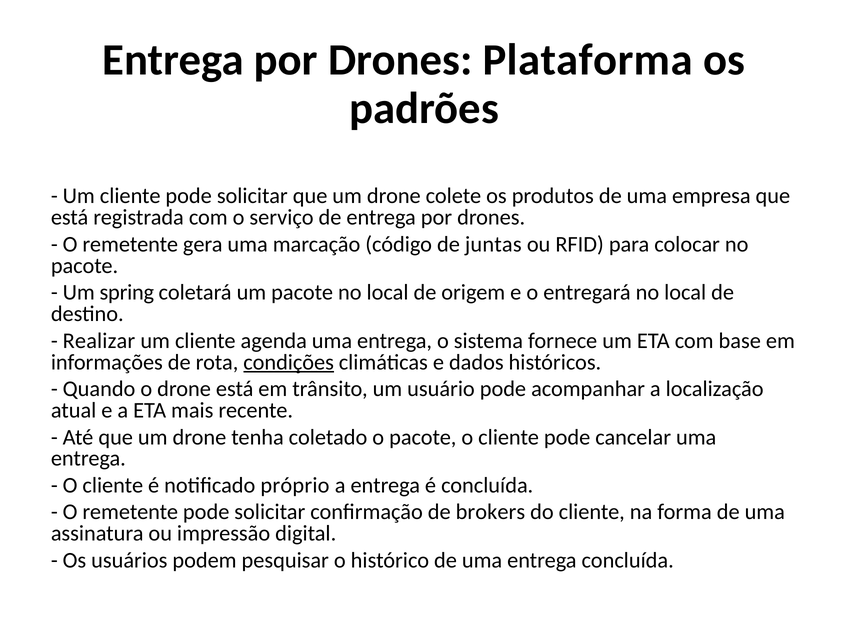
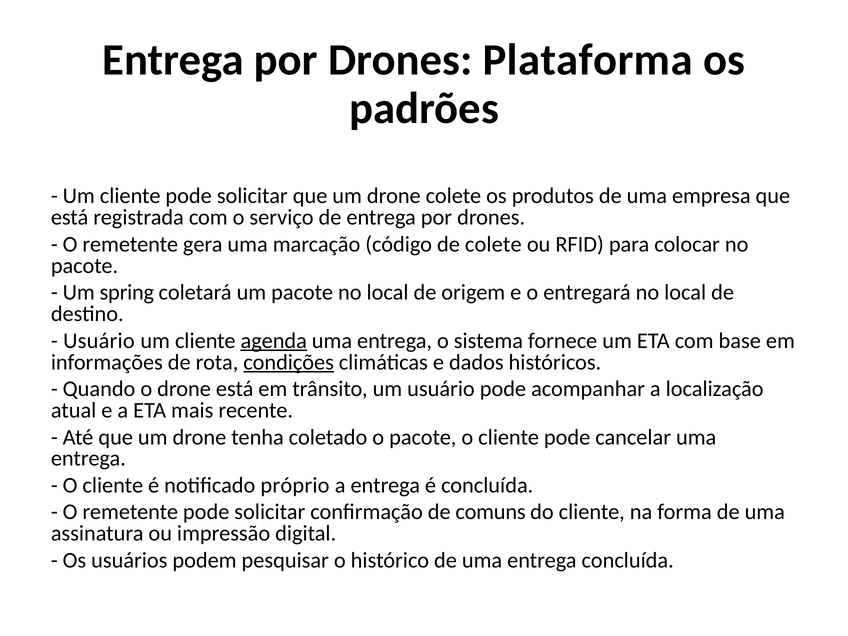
de juntas: juntas -> colete
Realizar at (99, 341): Realizar -> Usuário
agenda underline: none -> present
brokers: brokers -> comuns
